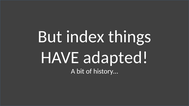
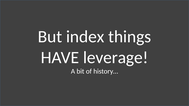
adapted: adapted -> leverage
